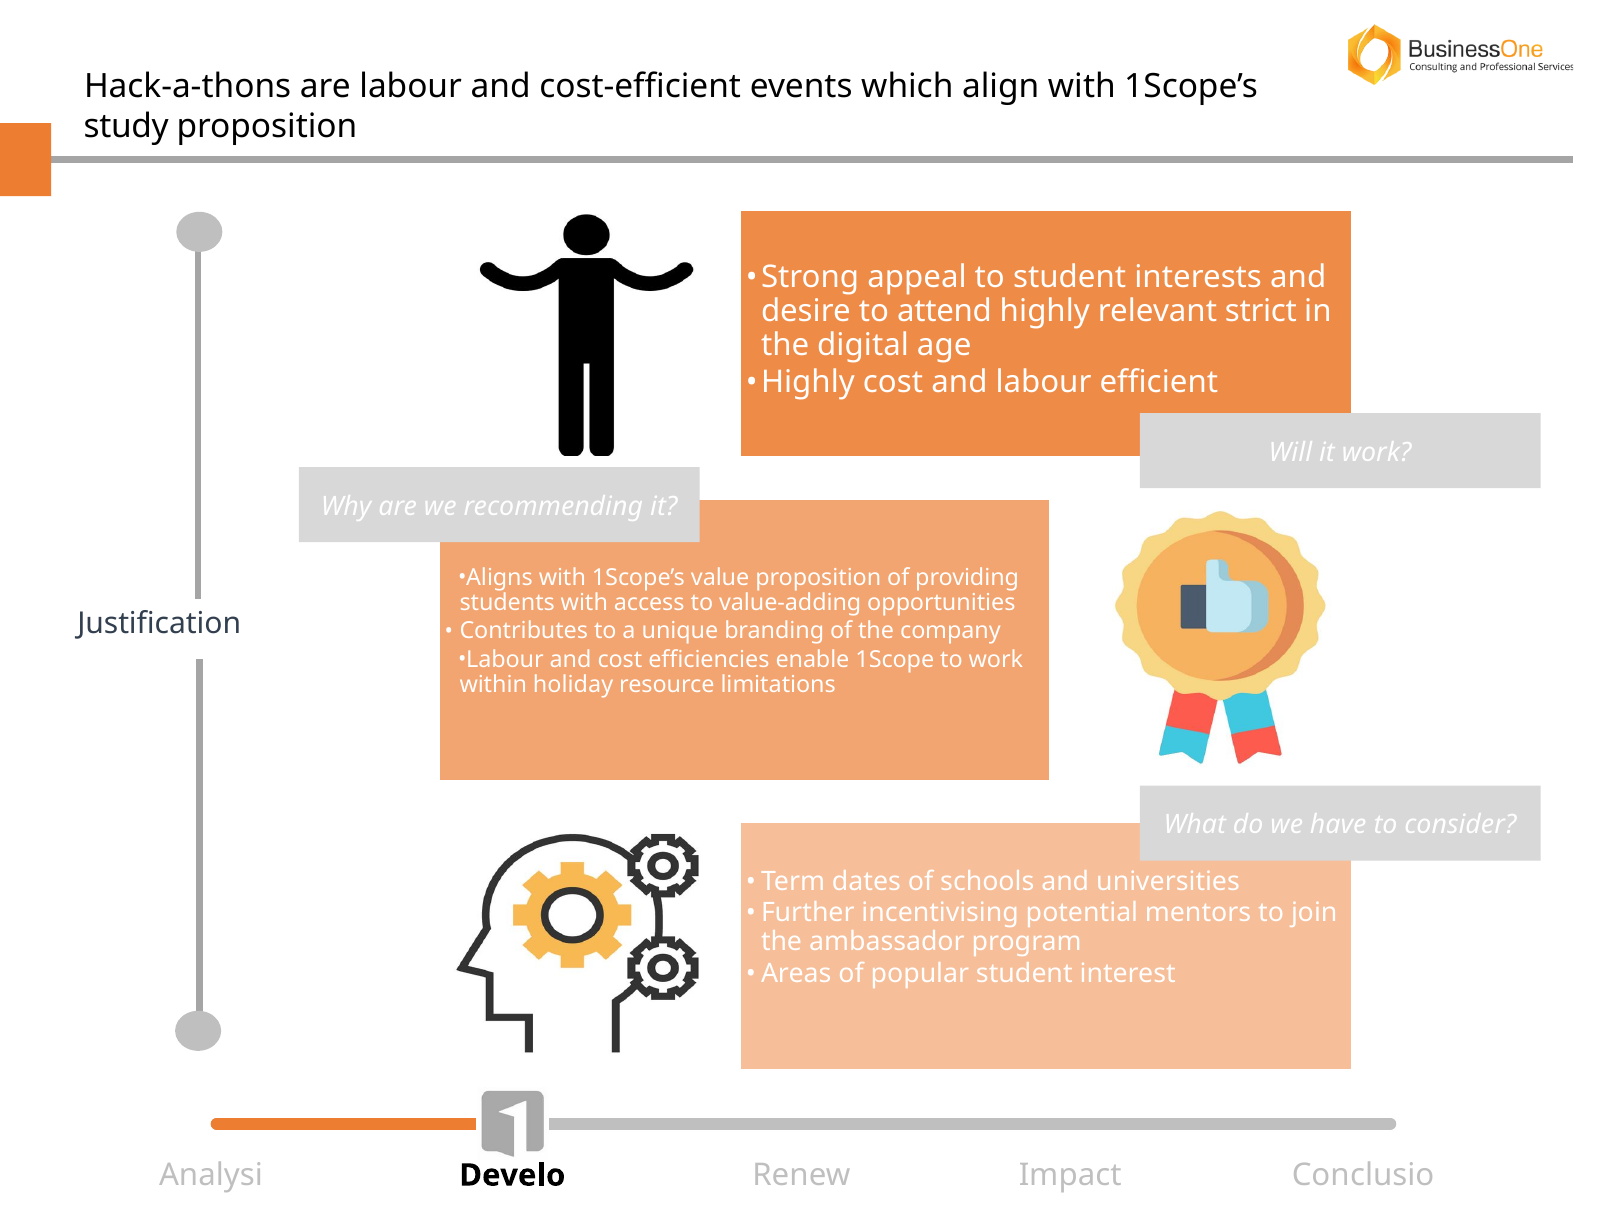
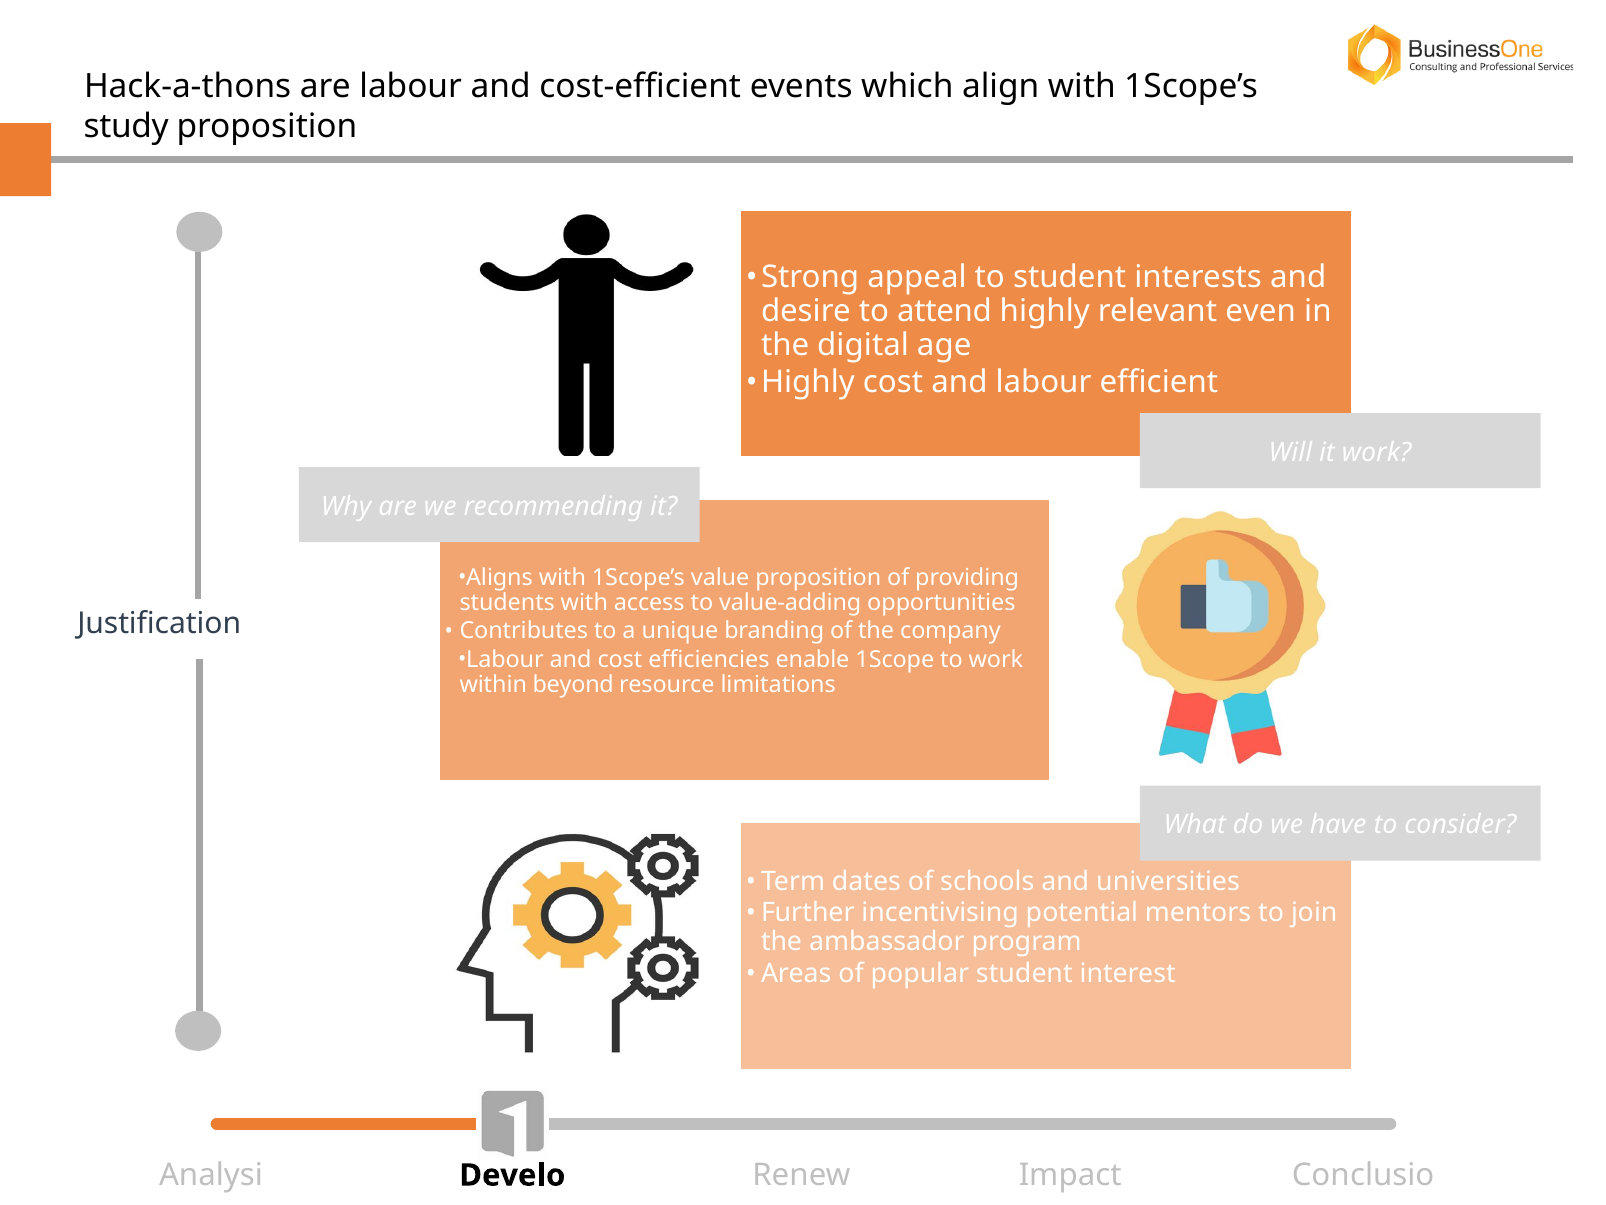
strict: strict -> even
holiday: holiday -> beyond
